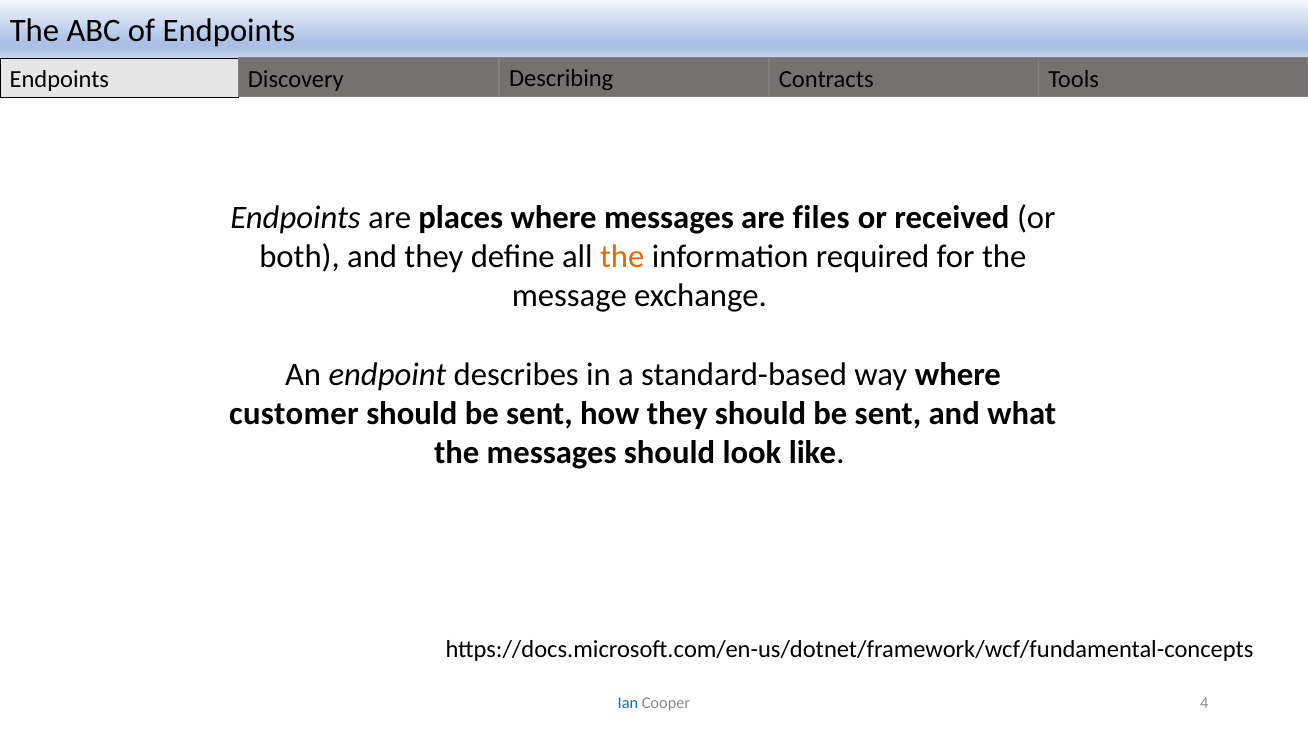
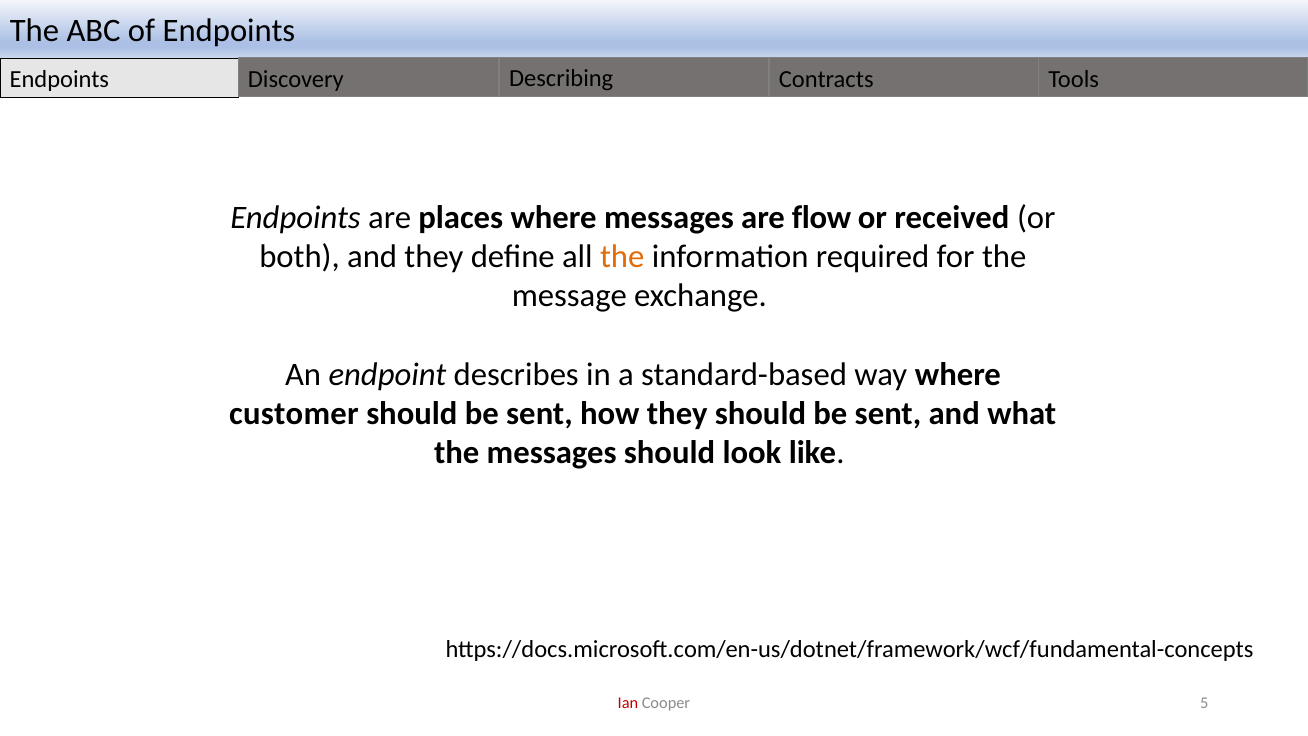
files: files -> flow
Ian colour: blue -> red
4: 4 -> 5
